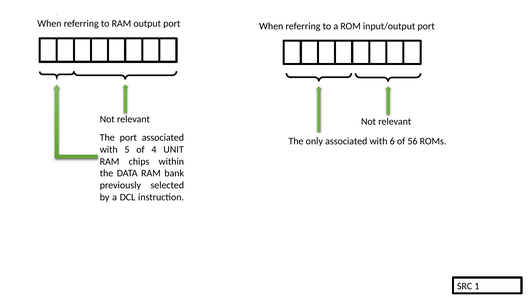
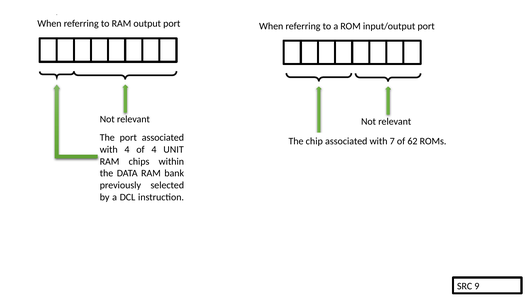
only: only -> chip
6: 6 -> 7
56: 56 -> 62
with 5: 5 -> 4
1: 1 -> 9
